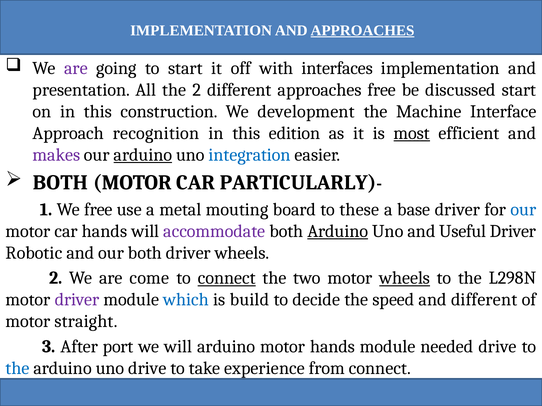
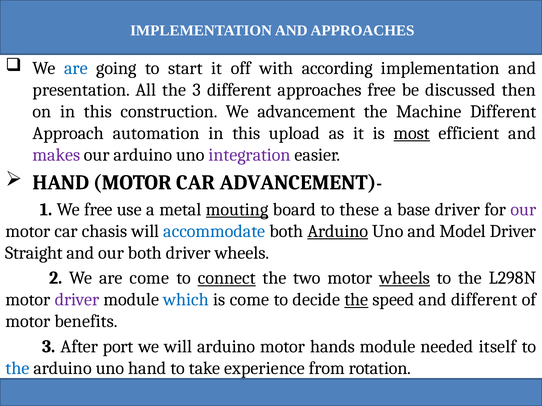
APPROACHES at (362, 30) underline: present -> none
are at (76, 68) colour: purple -> blue
interfaces: interfaces -> according
the 2: 2 -> 3
discussed start: start -> then
We development: development -> advancement
Machine Interface: Interface -> Different
recognition: recognition -> automation
edition: edition -> upload
arduino at (143, 155) underline: present -> none
integration colour: blue -> purple
BOTH at (61, 183): BOTH -> HAND
CAR PARTICULARLY: PARTICULARLY -> ADVANCEMENT
mouting underline: none -> present
our at (523, 210) colour: blue -> purple
car hands: hands -> chasis
accommodate colour: purple -> blue
Useful: Useful -> Model
Robotic: Robotic -> Straight
is build: build -> come
the at (356, 300) underline: none -> present
straight: straight -> benefits
needed drive: drive -> itself
uno drive: drive -> hand
from connect: connect -> rotation
